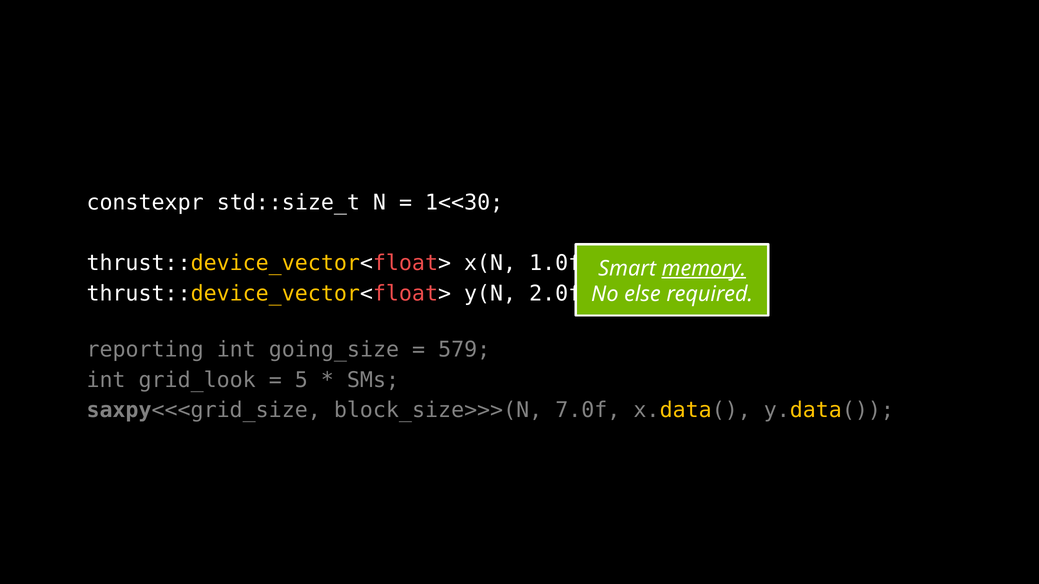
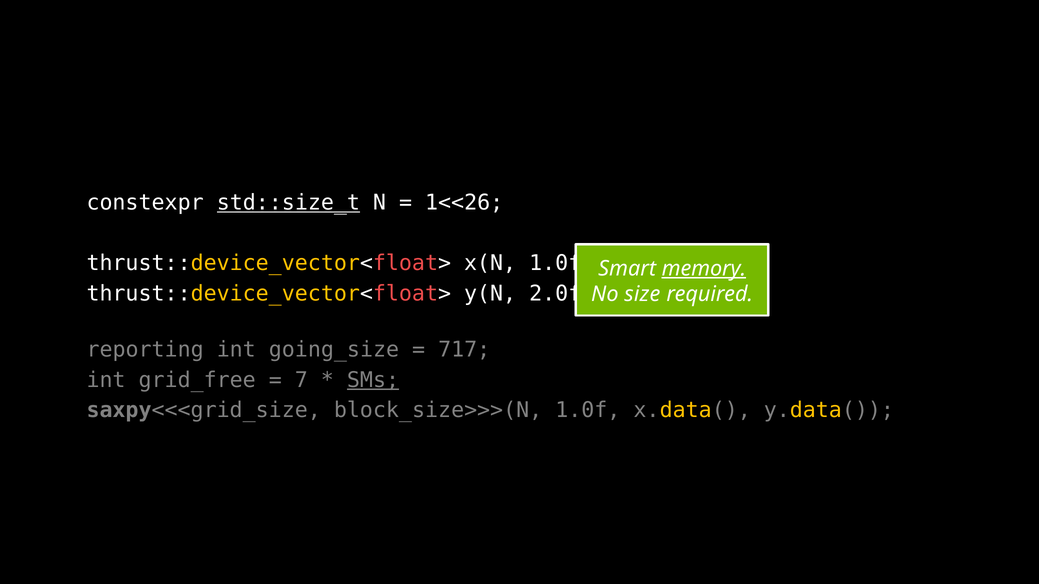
std::size_t underline: none -> present
1<<30: 1<<30 -> 1<<26
else: else -> size
579: 579 -> 717
grid_look: grid_look -> grid_free
5: 5 -> 7
SMs underline: none -> present
block_size>>>(N 7.0f: 7.0f -> 1.0f
